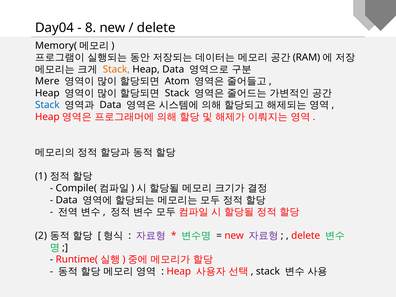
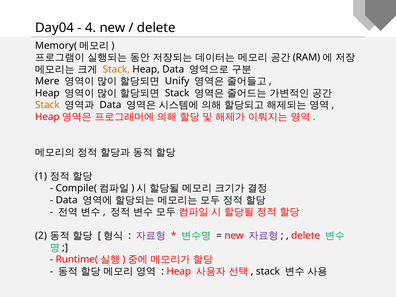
8: 8 -> 4
Atom: Atom -> Unify
Stack at (47, 105) colour: blue -> orange
